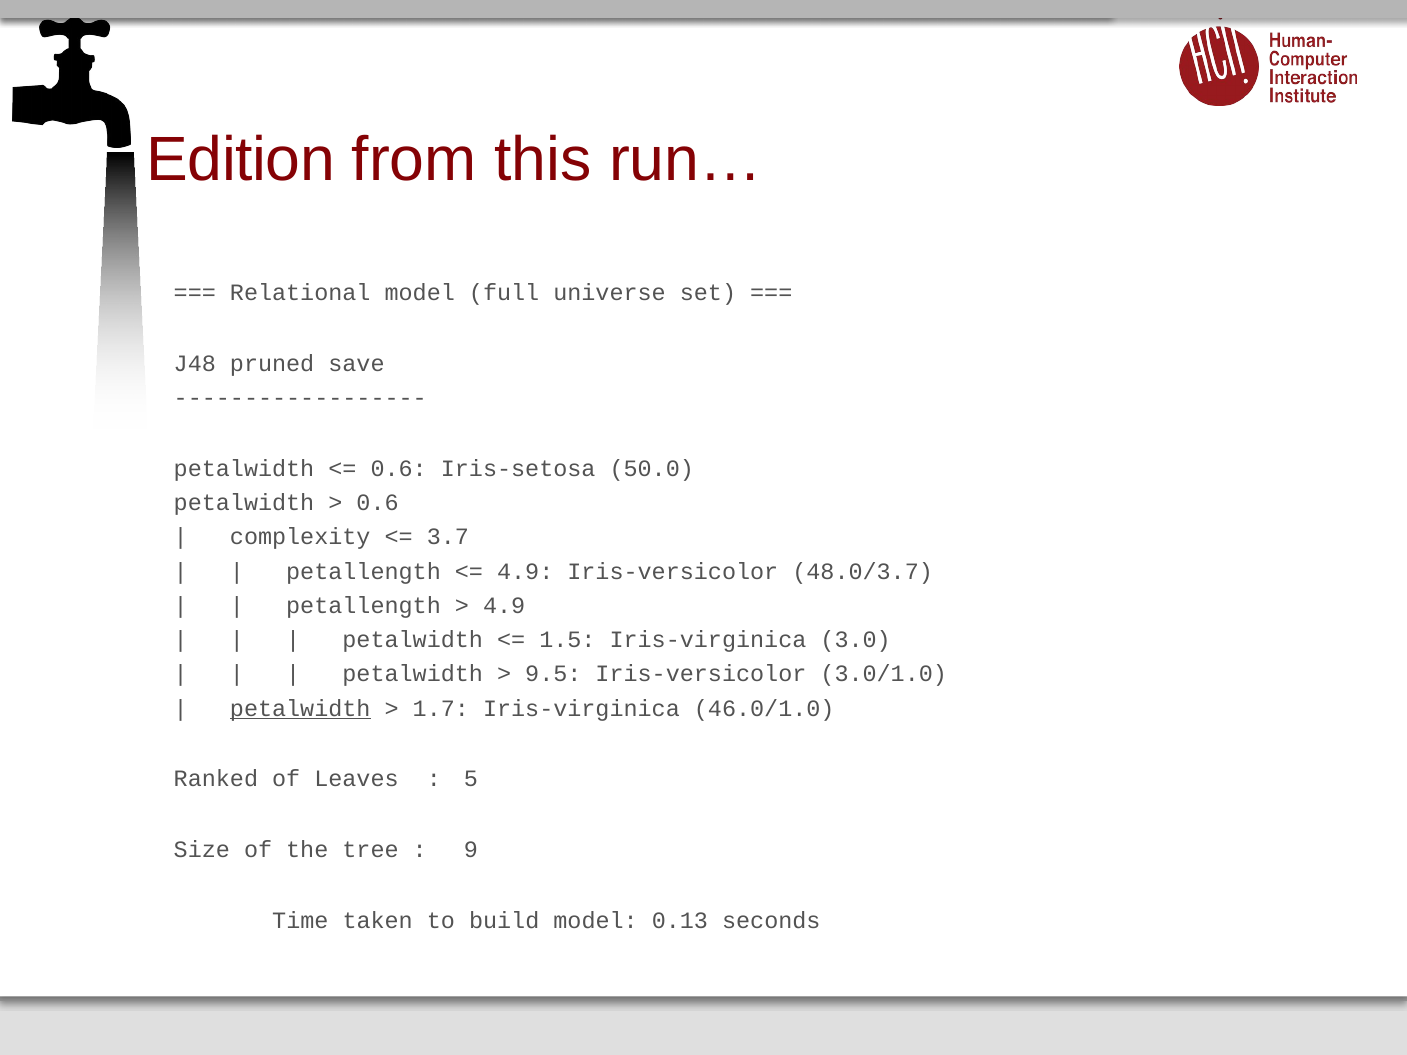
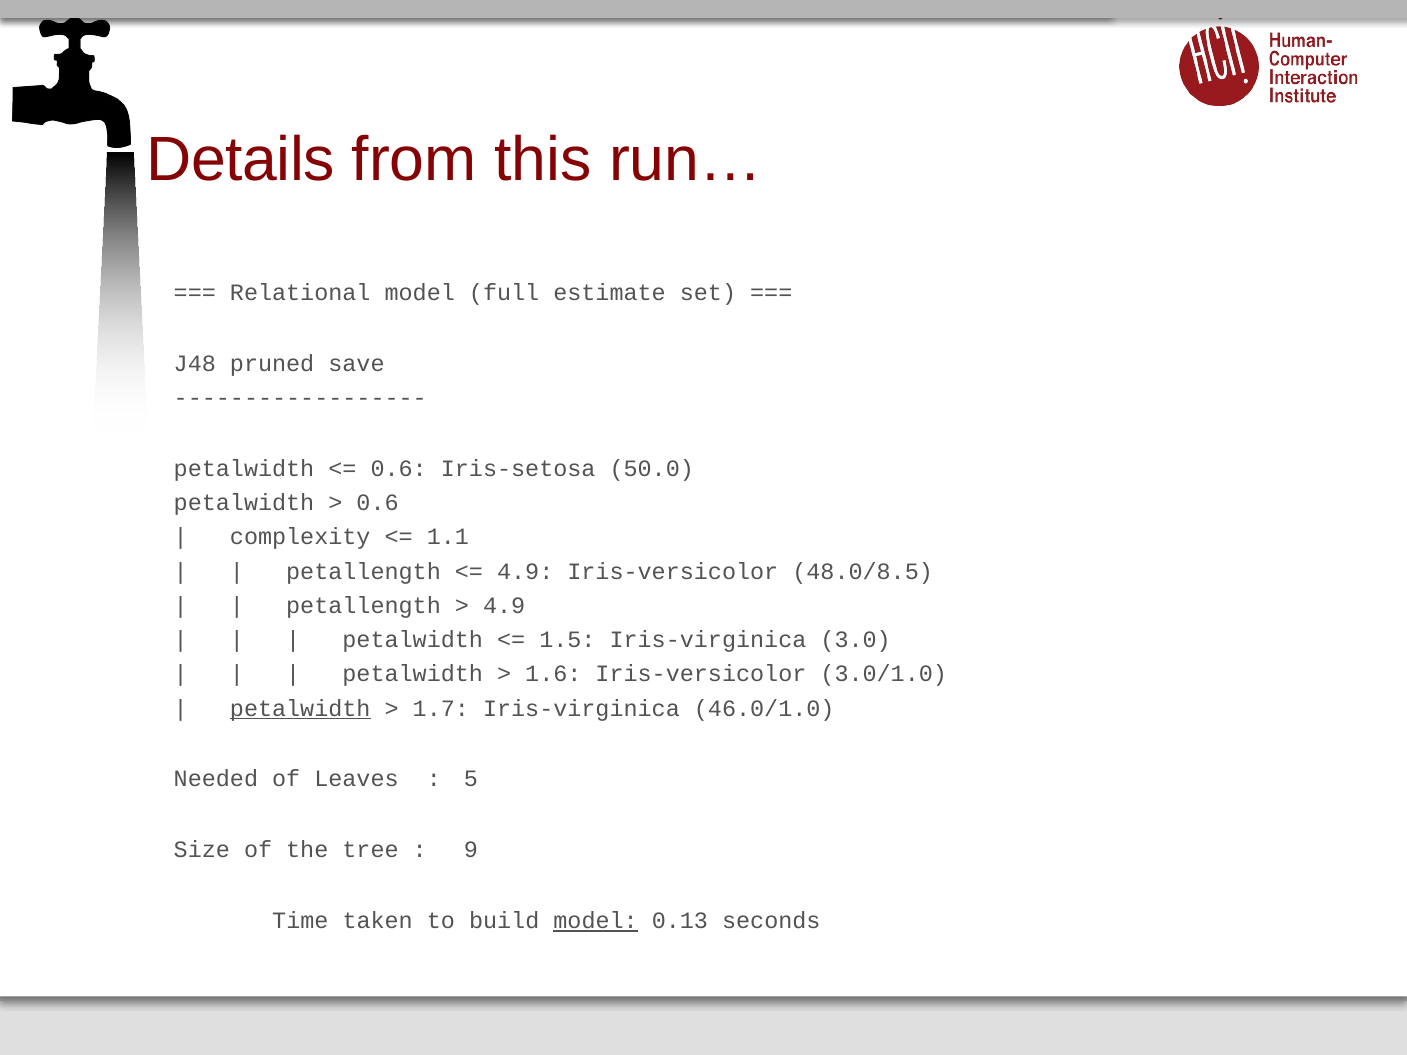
Edition: Edition -> Details
universe: universe -> estimate
3.7: 3.7 -> 1.1
48.0/3.7: 48.0/3.7 -> 48.0/8.5
9.5: 9.5 -> 1.6
Ranked: Ranked -> Needed
model at (596, 921) underline: none -> present
